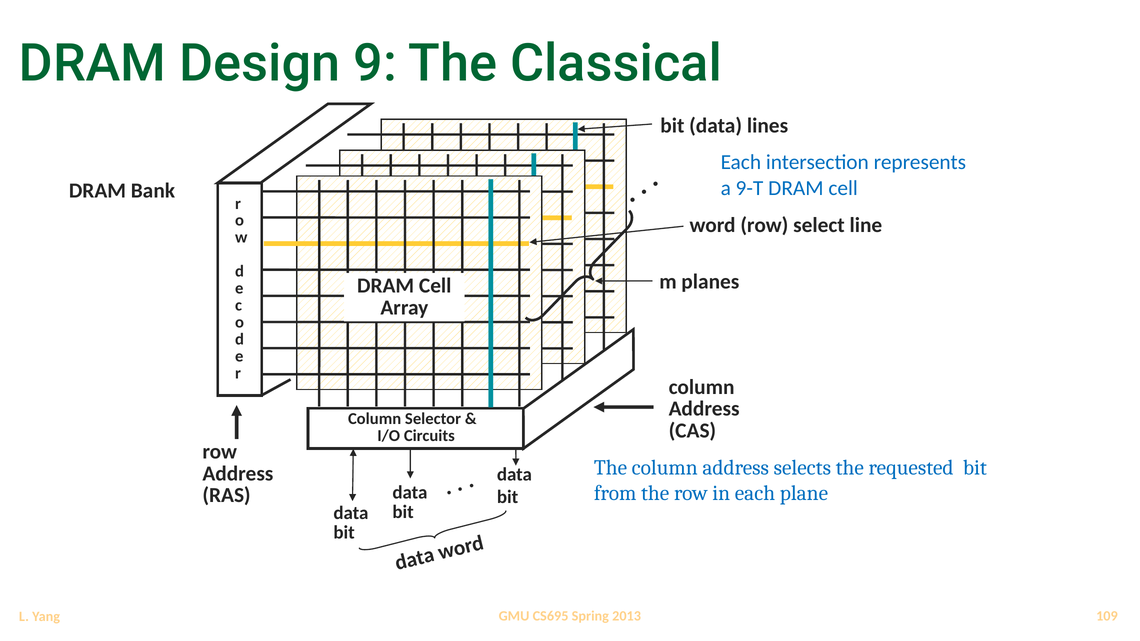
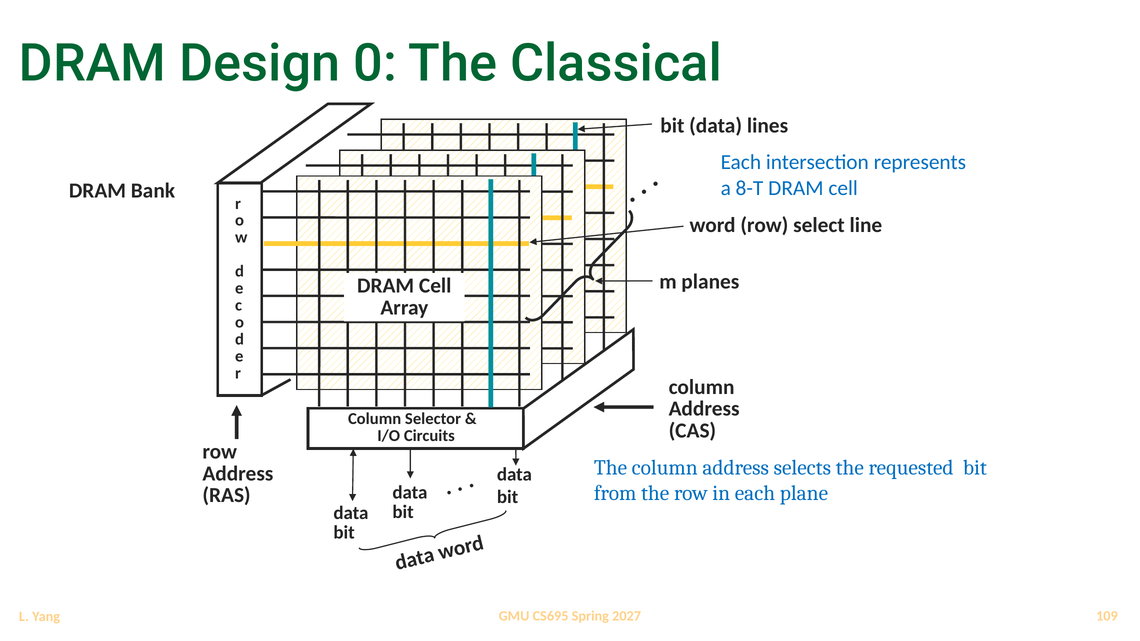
9: 9 -> 0
9-T: 9-T -> 8-T
2013: 2013 -> 2027
